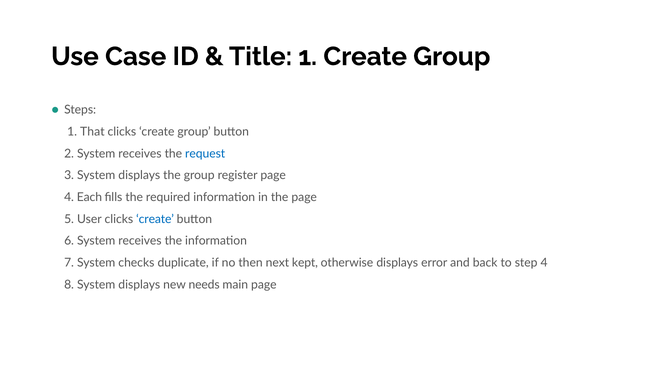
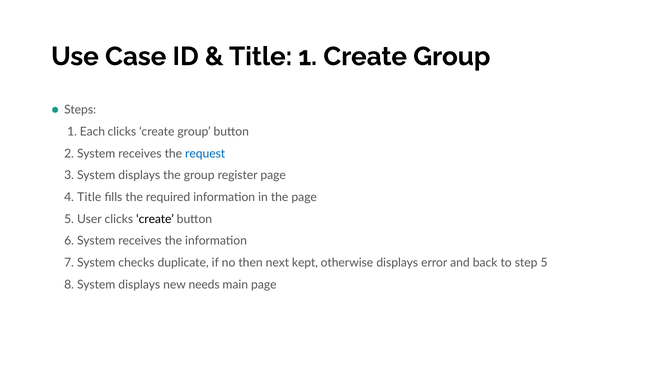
That: That -> Each
4 Each: Each -> Title
create at (155, 219) colour: blue -> black
step 4: 4 -> 5
